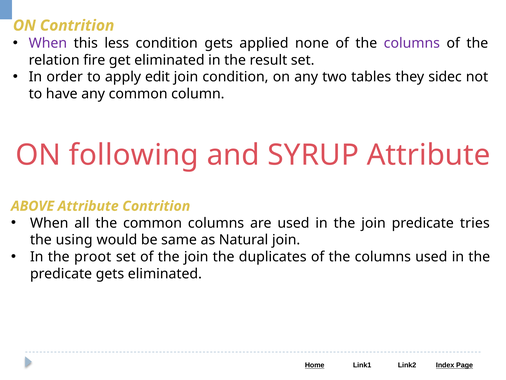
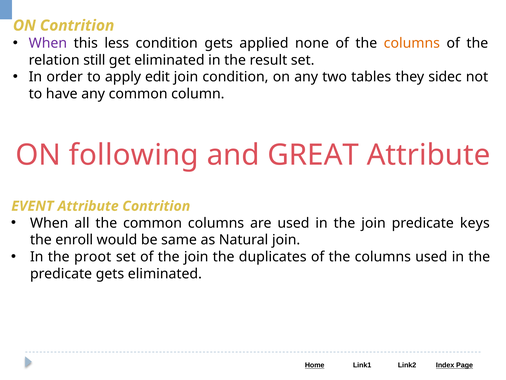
columns at (412, 43) colour: purple -> orange
fire: fire -> still
SYRUP: SYRUP -> GREAT
ABOVE: ABOVE -> EVENT
tries: tries -> keys
using: using -> enroll
